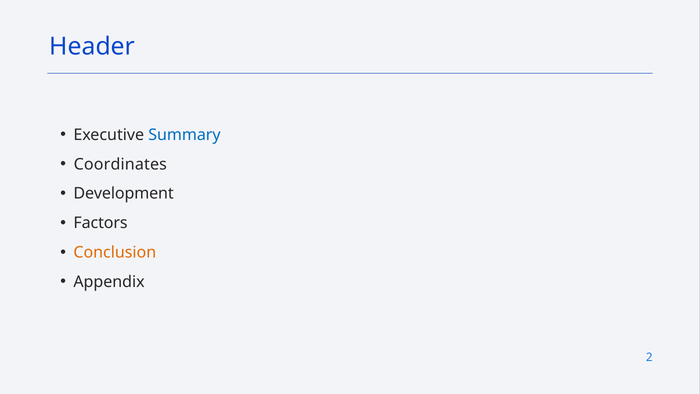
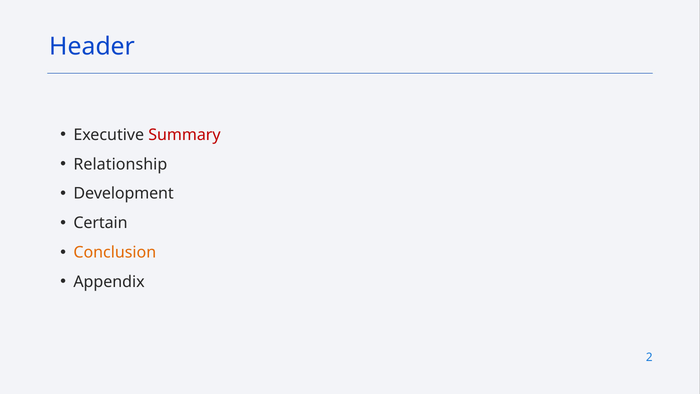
Summary colour: blue -> red
Coordinates: Coordinates -> Relationship
Factors: Factors -> Certain
